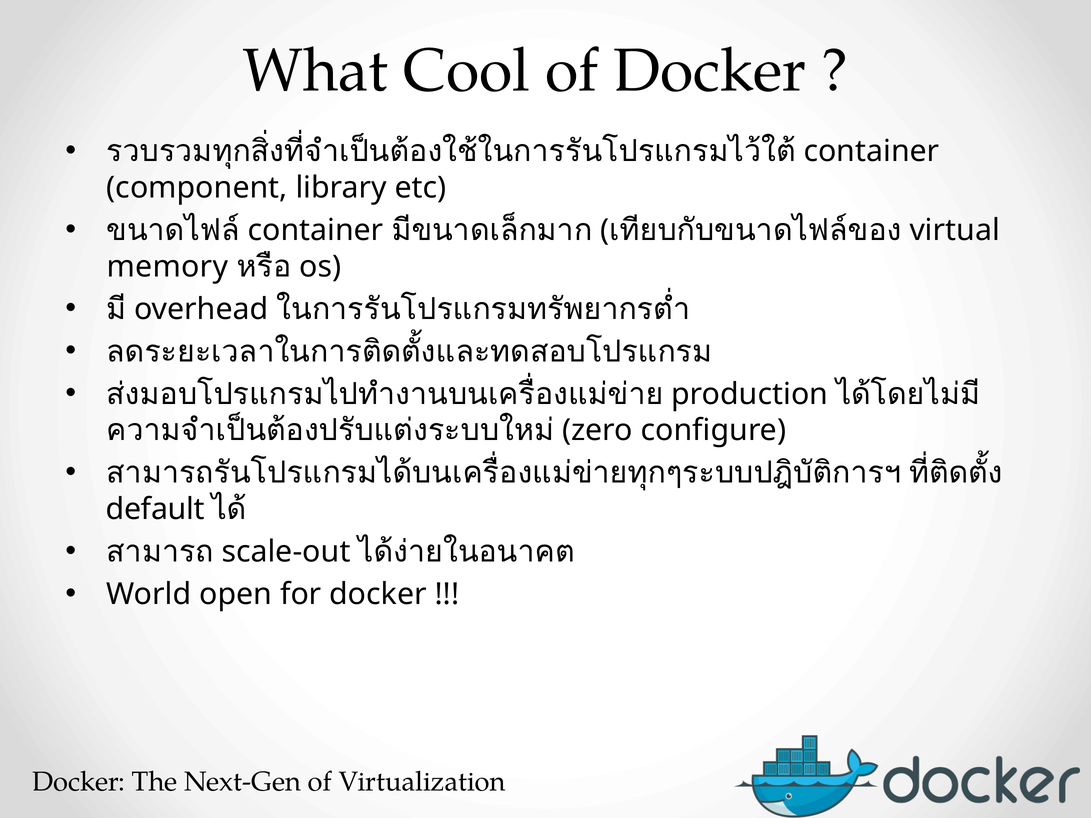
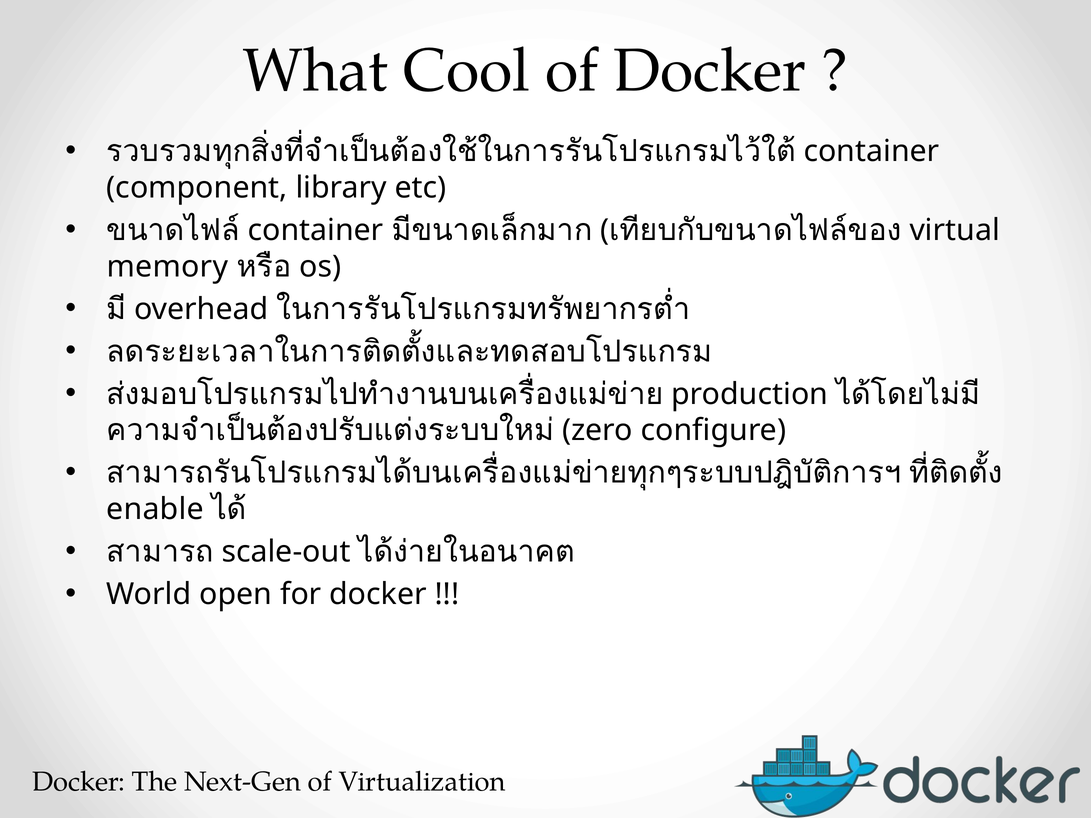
default: default -> enable
